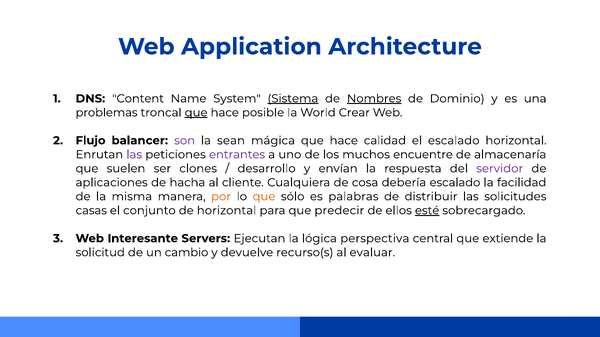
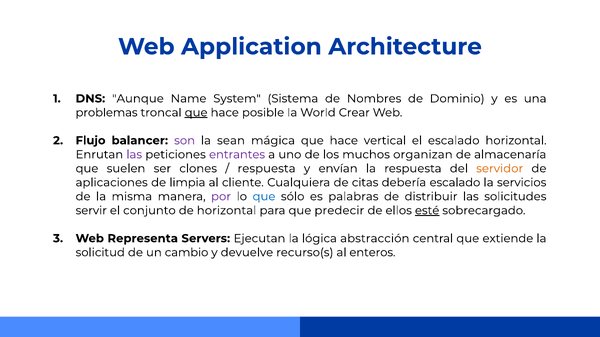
Content: Content -> Aunque
Sistema underline: present -> none
Nombres underline: present -> none
calidad: calidad -> vertical
encuentre: encuentre -> organizan
desarrollo at (267, 169): desarrollo -> respuesta
servidor colour: purple -> orange
hacha: hacha -> limpia
cosa: cosa -> citas
facilidad: facilidad -> servicios
por colour: orange -> purple
que at (264, 197) colour: orange -> blue
casas: casas -> servir
Interesante: Interesante -> Representa
perspectiva: perspectiva -> abstracción
evaluar: evaluar -> enteros
